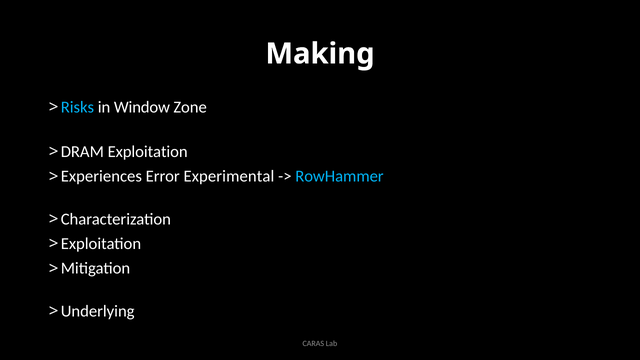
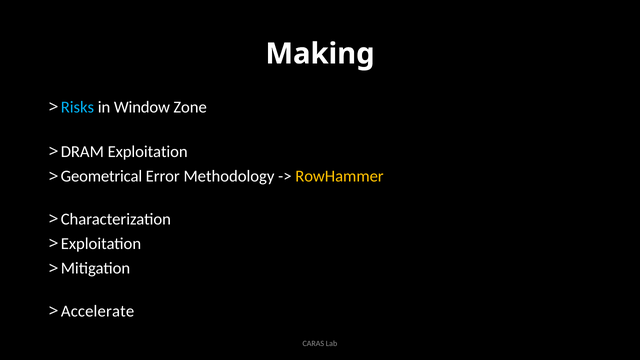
Experiences: Experiences -> Geometrical
Experimental: Experimental -> Methodology
RowHammer colour: light blue -> yellow
Underlying: Underlying -> Accelerate
